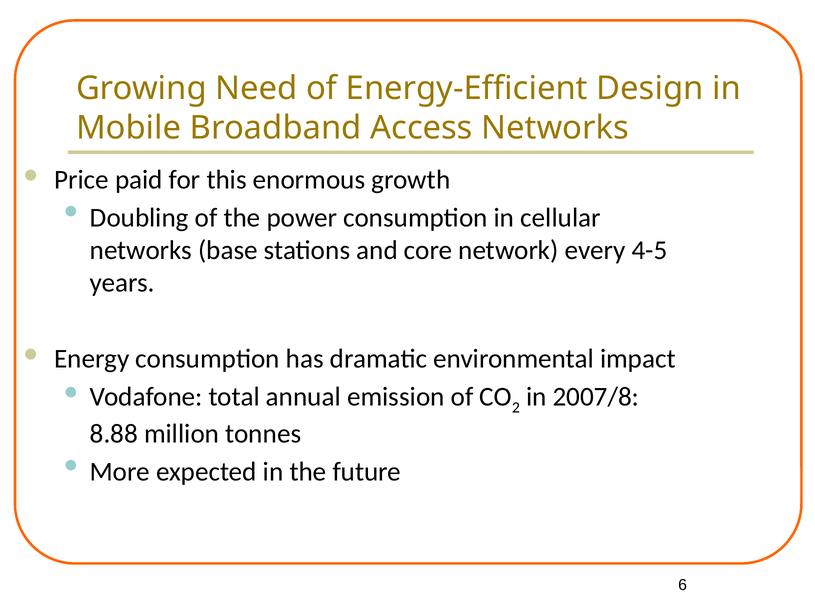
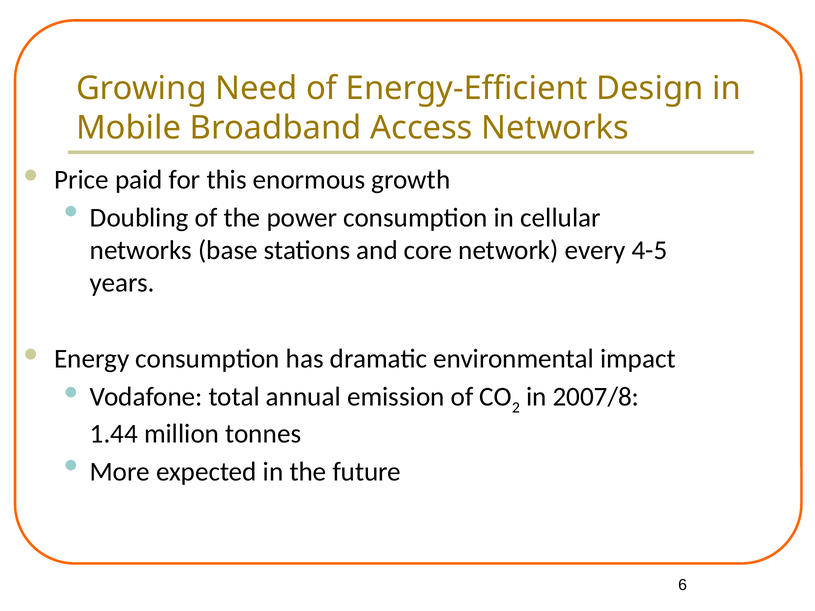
8.88: 8.88 -> 1.44
